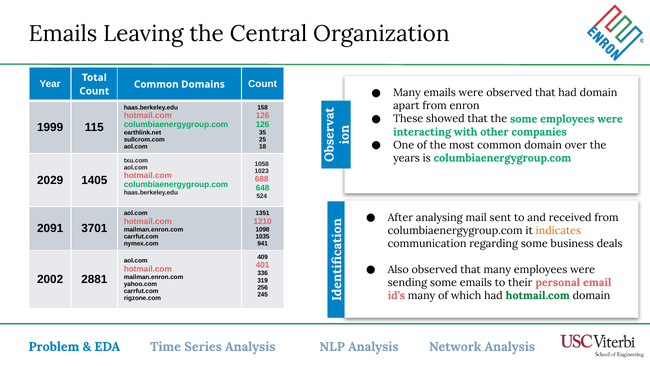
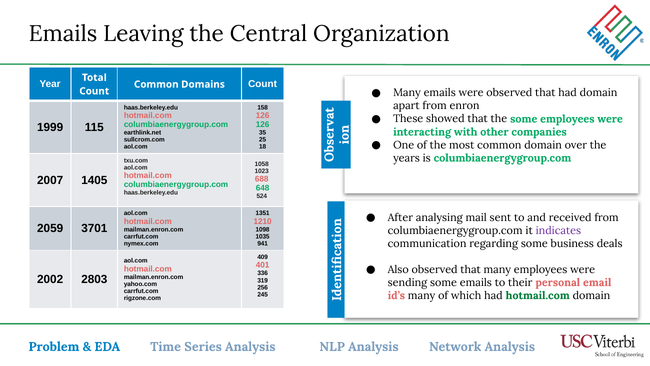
2029: 2029 -> 2007
2091: 2091 -> 2059
indicates colour: orange -> purple
2881: 2881 -> 2803
